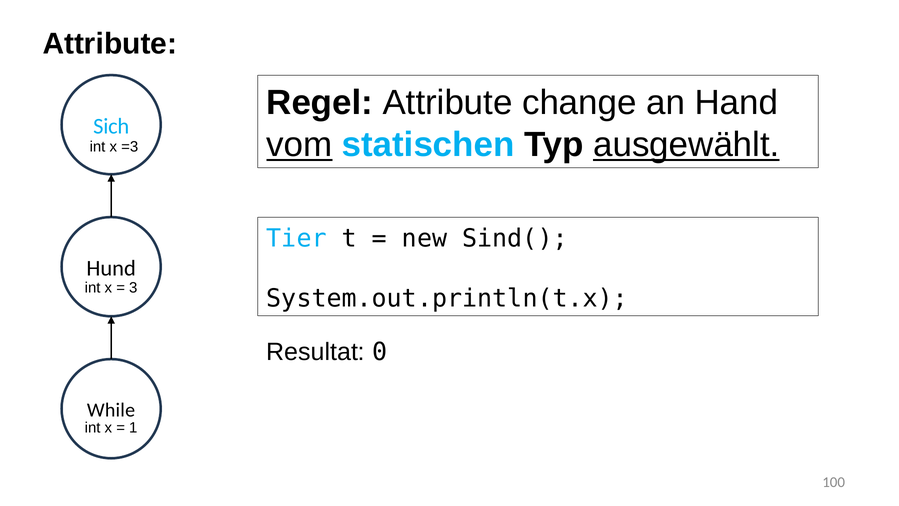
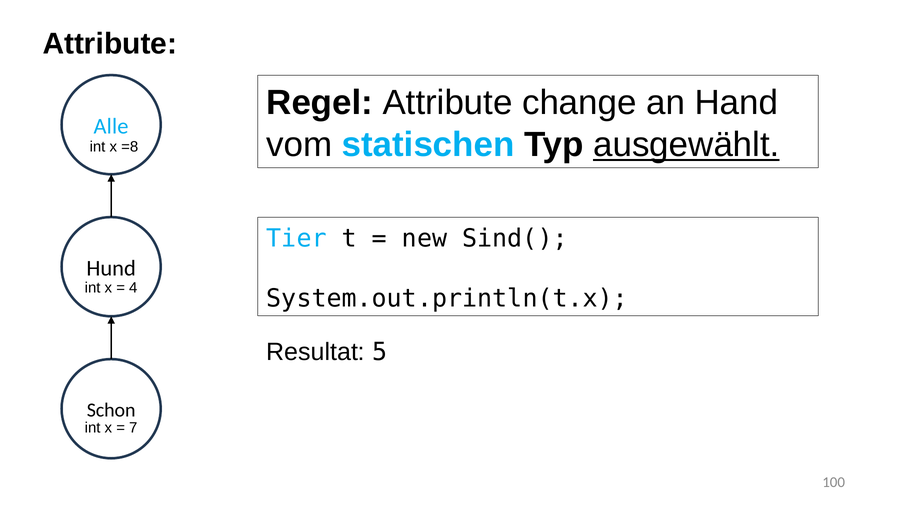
Sich: Sich -> Alle
vom underline: present -> none
=3: =3 -> =8
3: 3 -> 4
0: 0 -> 5
While: While -> Schon
1: 1 -> 7
